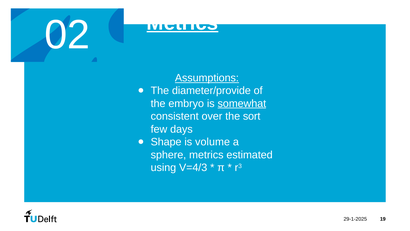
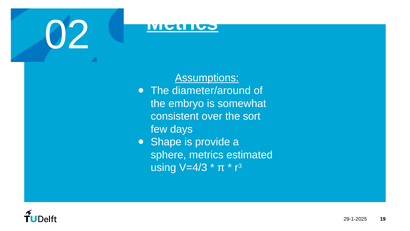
diameter/provide: diameter/provide -> diameter/around
somewhat underline: present -> none
volume: volume -> provide
